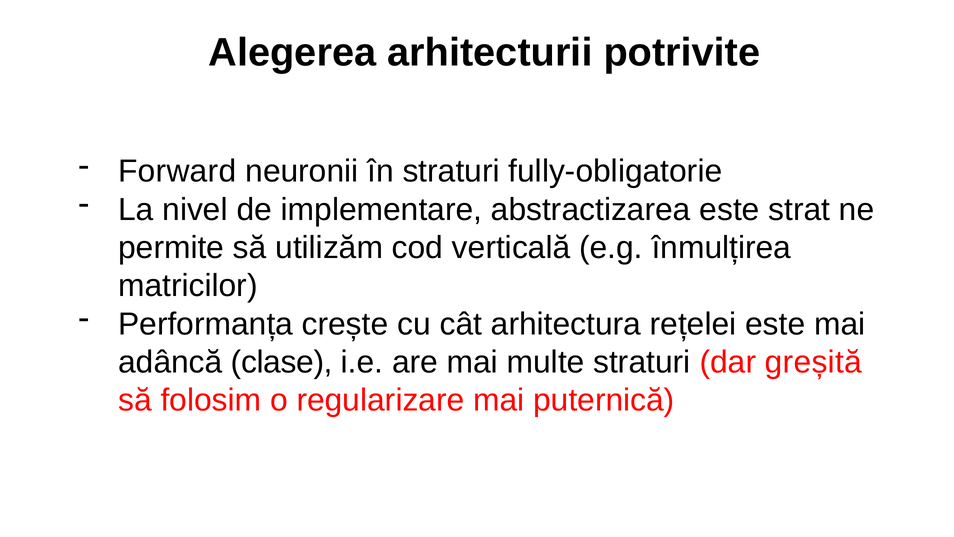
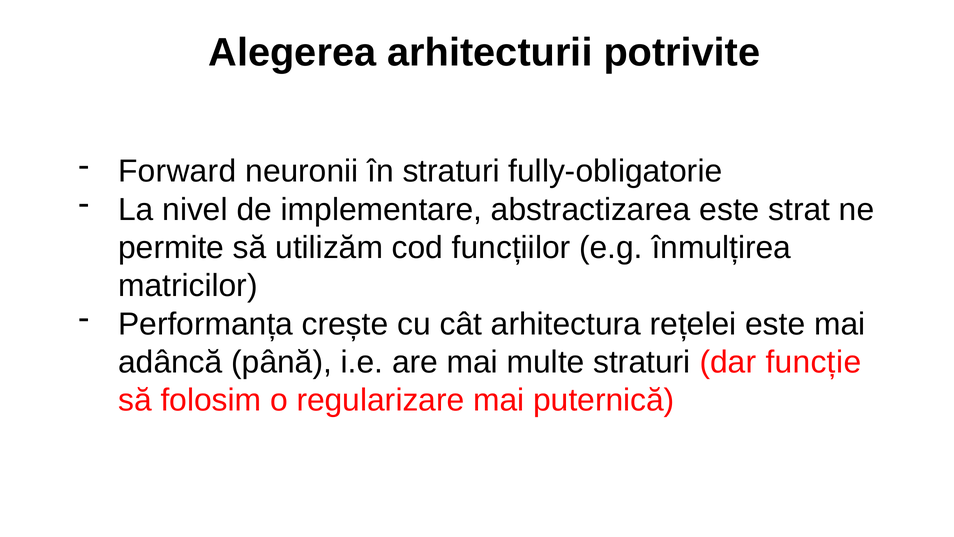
verticală: verticală -> funcțiilor
clase: clase -> până
greșită: greșită -> funcție
